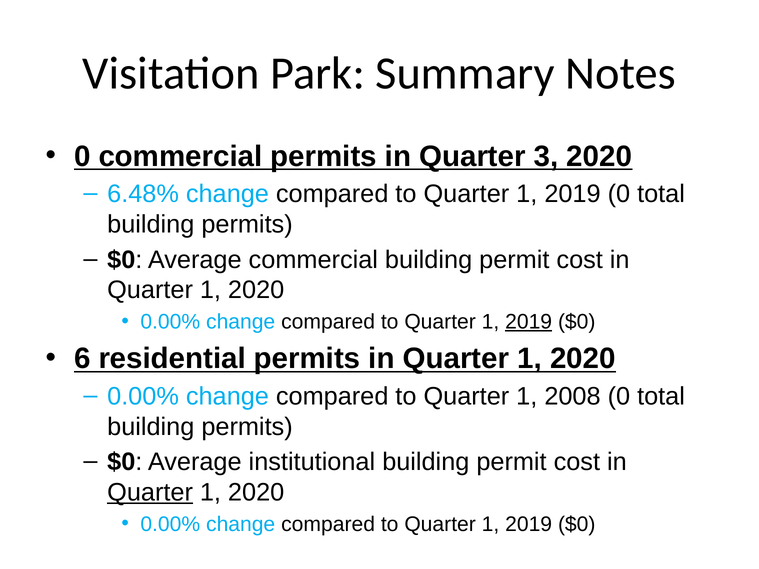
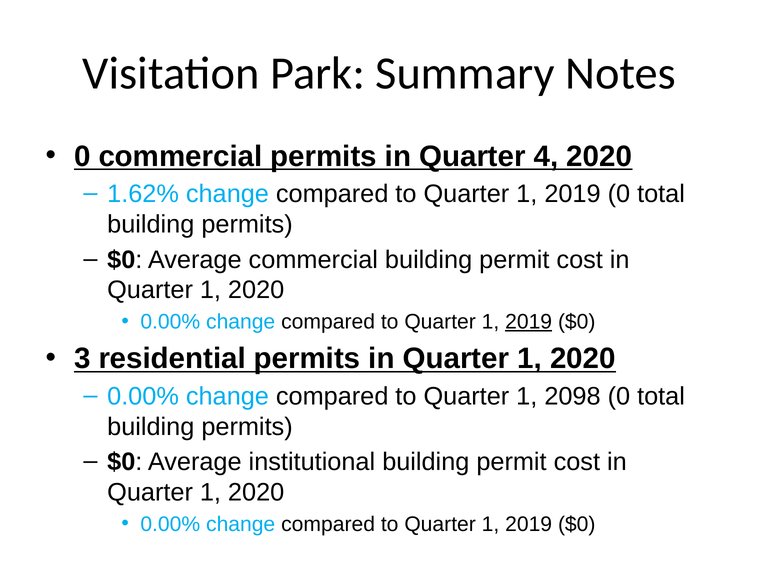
3: 3 -> 4
6.48%: 6.48% -> 1.62%
6: 6 -> 3
2008: 2008 -> 2098
Quarter at (150, 493) underline: present -> none
